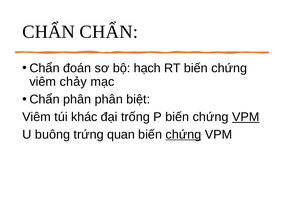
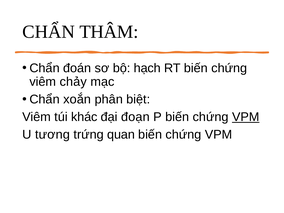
CHẨN at (109, 32): CHẨN -> THÂM
Chẩn phân: phân -> xoắn
trống: trống -> đoạn
buông: buông -> tương
chứng at (183, 134) underline: present -> none
